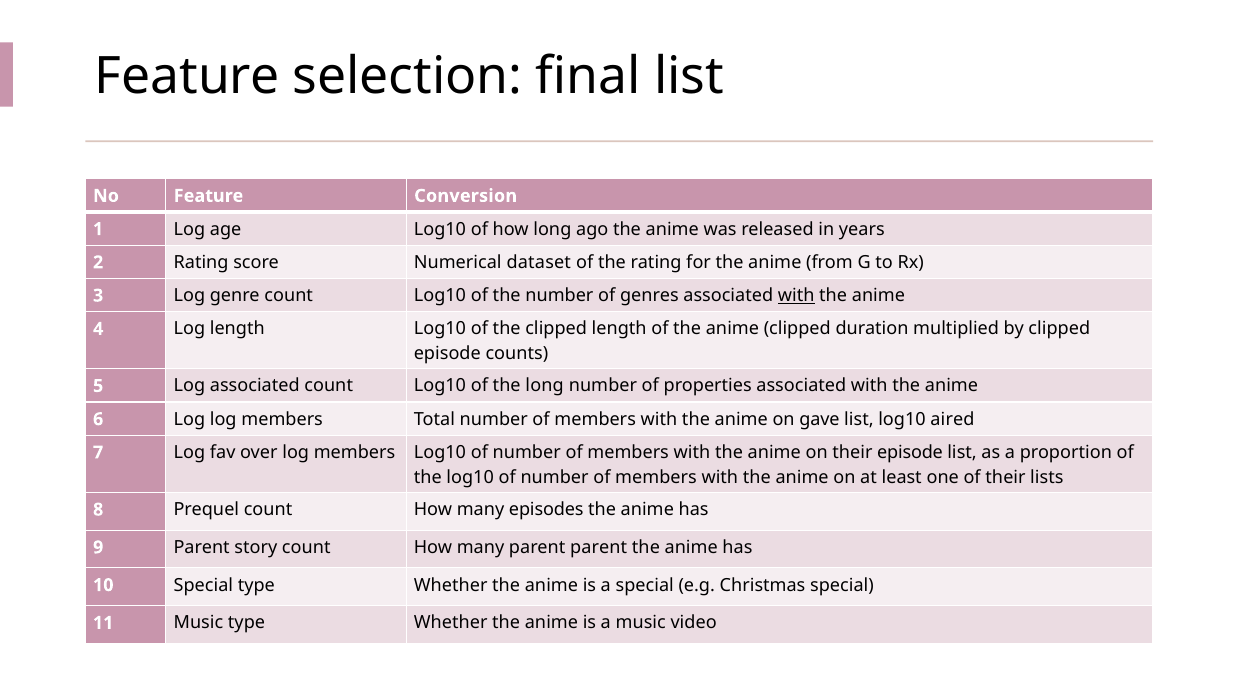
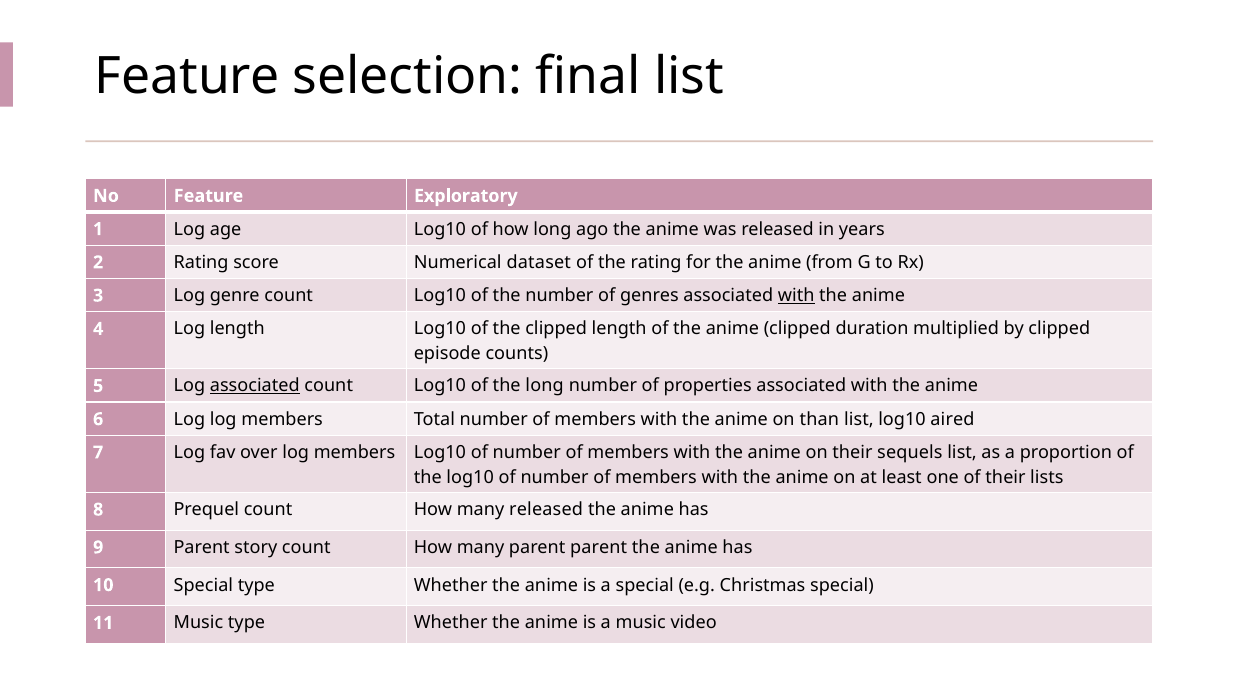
Conversion: Conversion -> Exploratory
associated at (255, 386) underline: none -> present
gave: gave -> than
their episode: episode -> sequels
many episodes: episodes -> released
